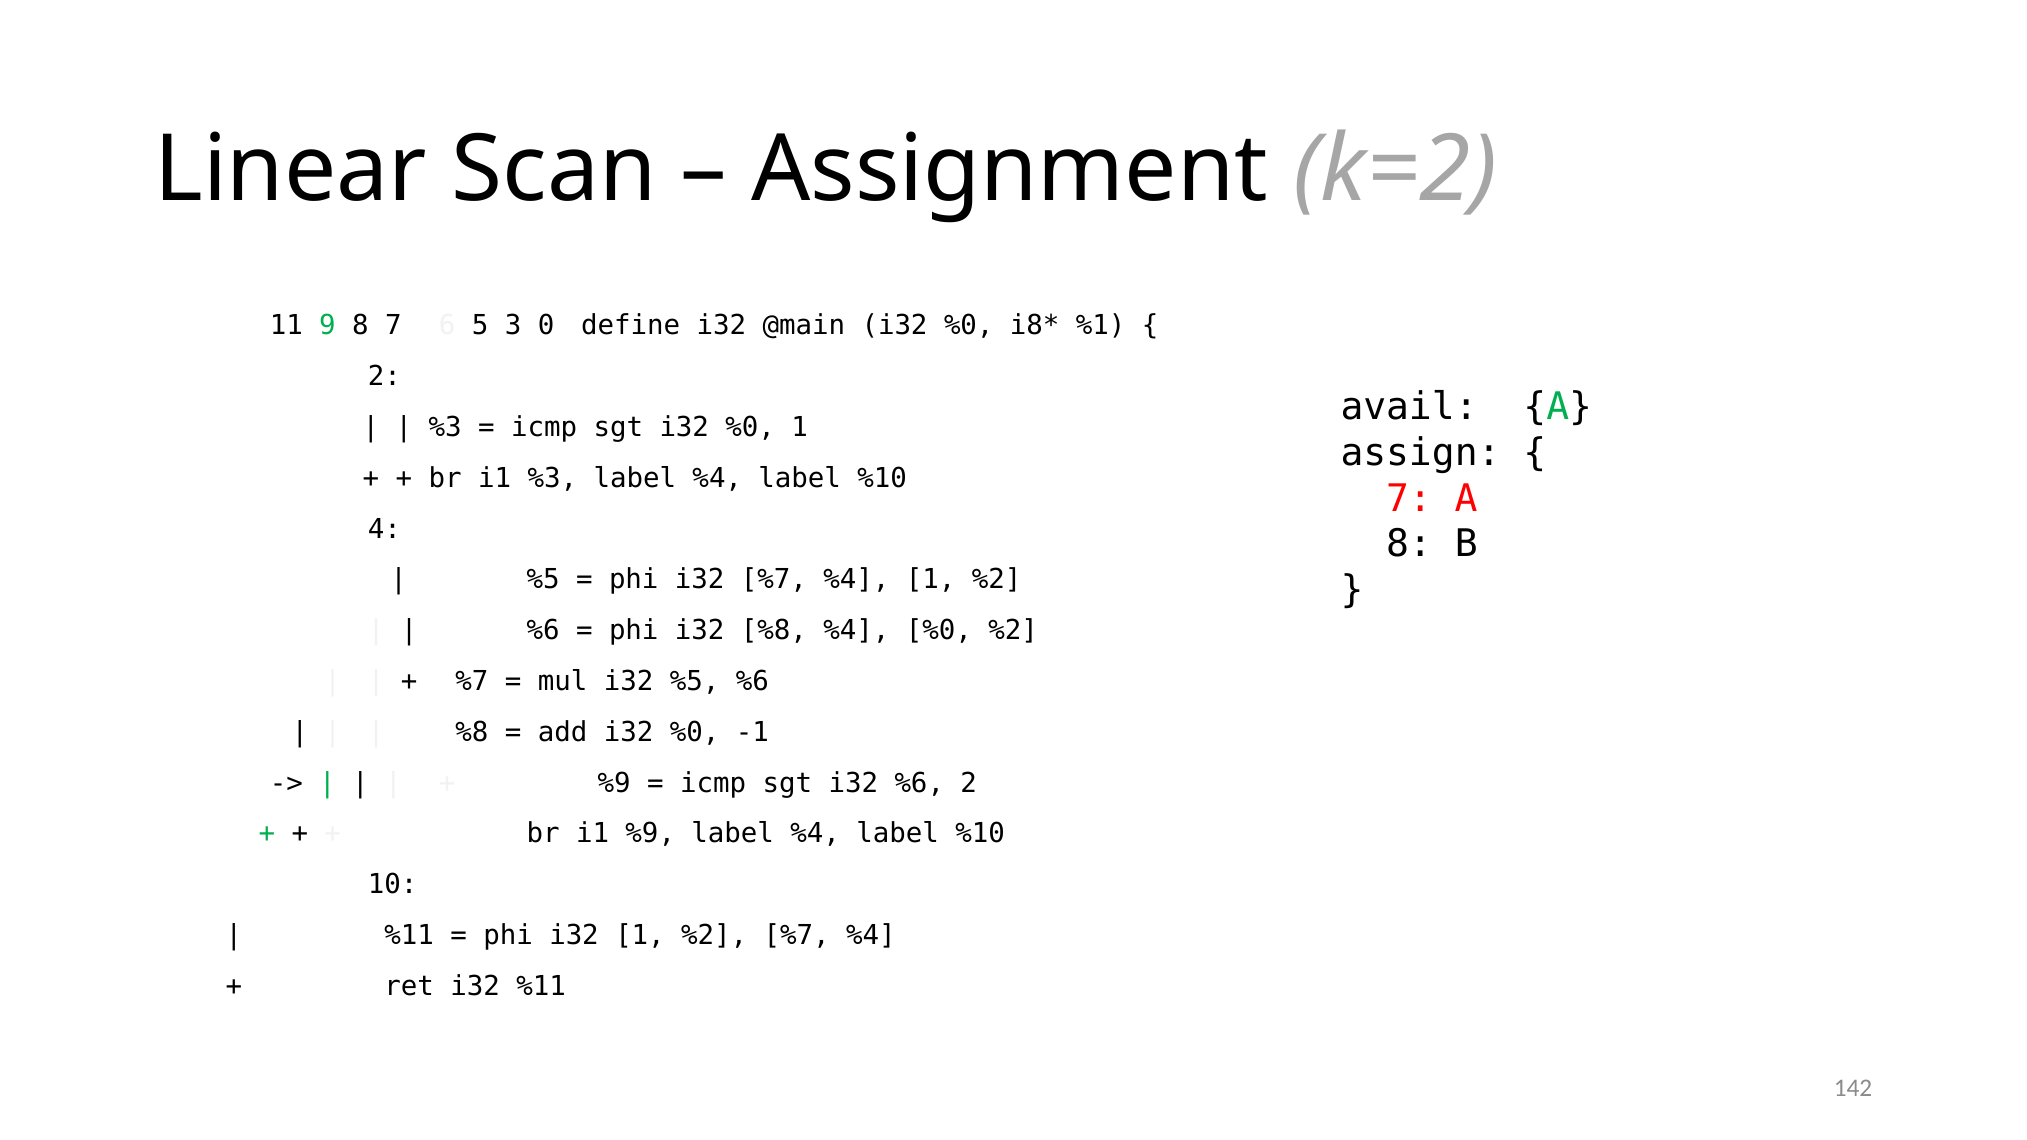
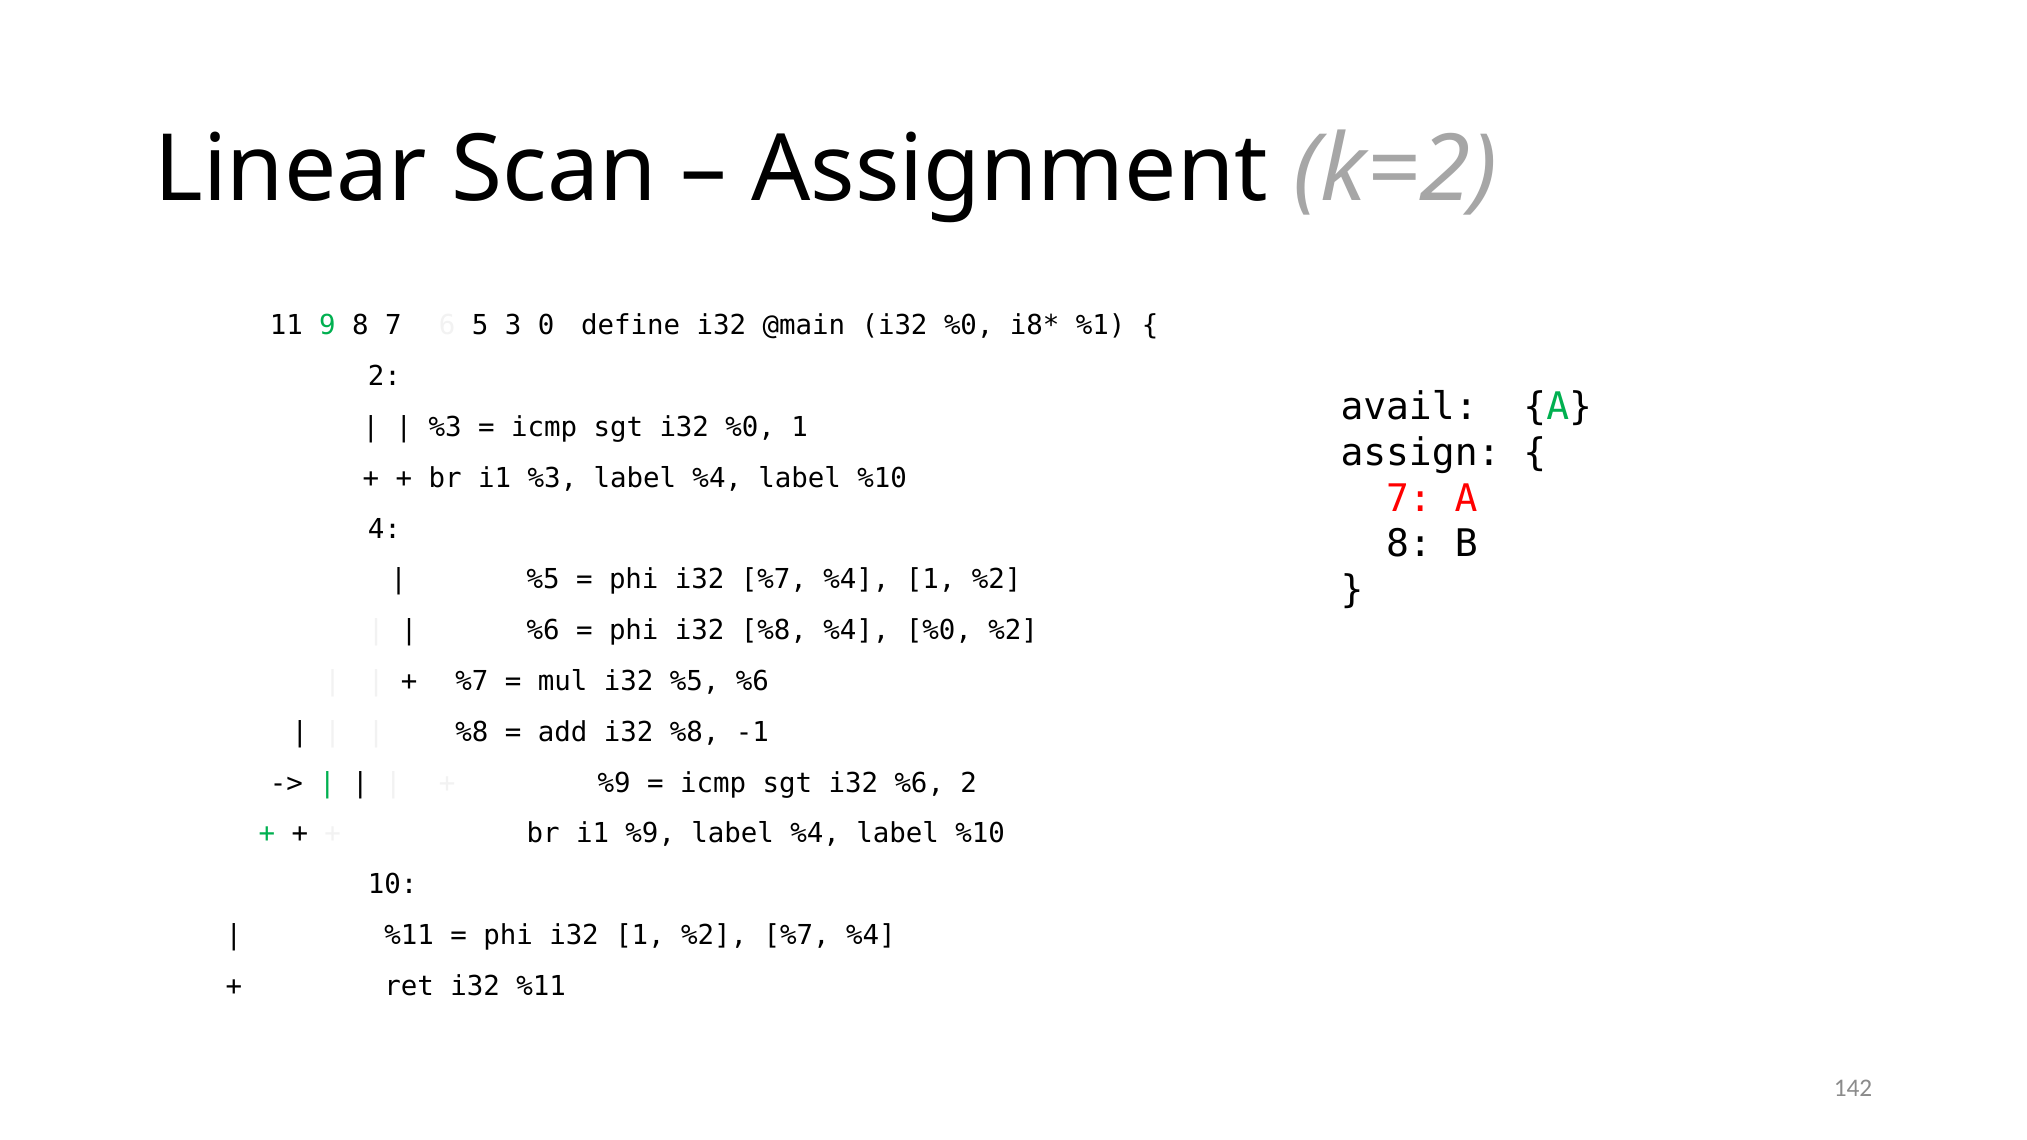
add i32 %0: %0 -> %8
